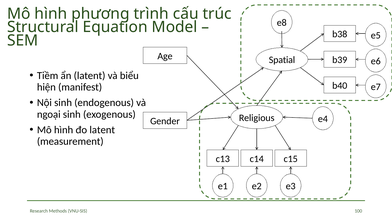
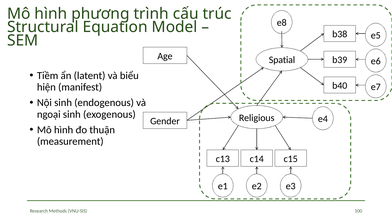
đo latent: latent -> thuận
